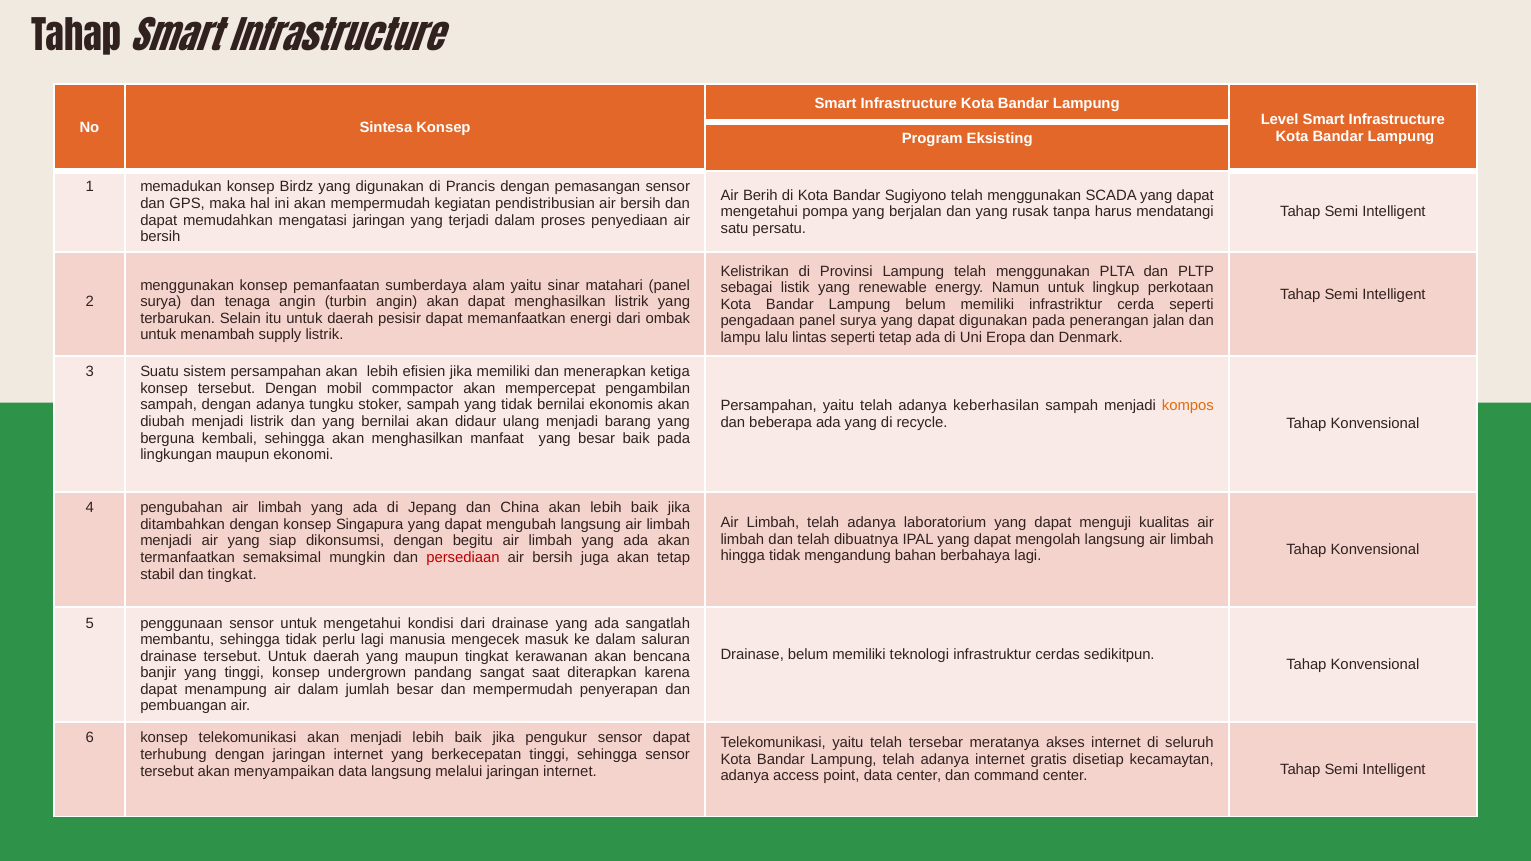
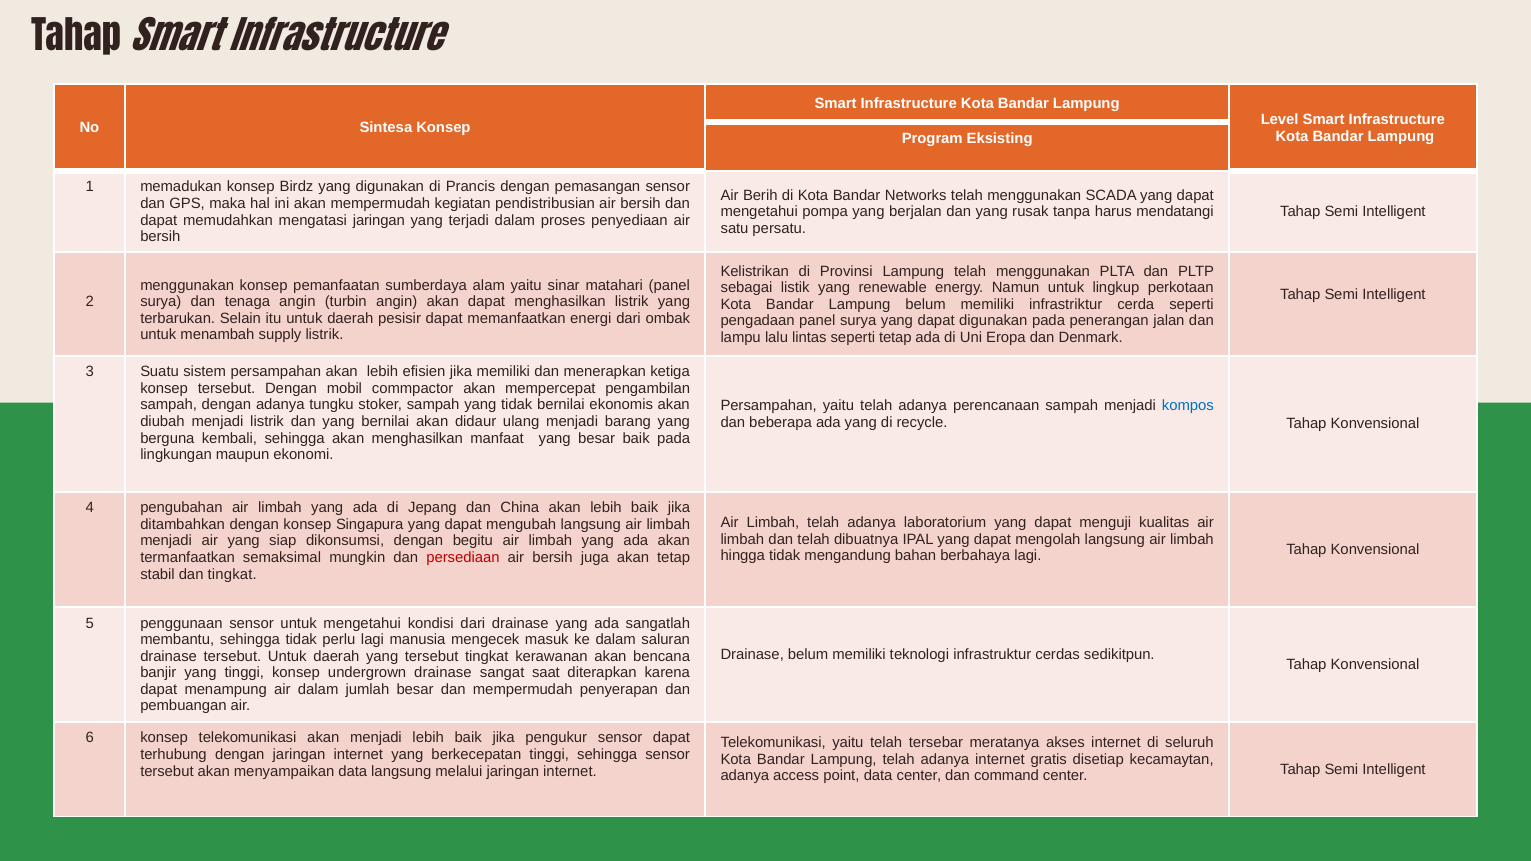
Sugiyono: Sugiyono -> Networks
keberhasilan: keberhasilan -> perencanaan
kompos colour: orange -> blue
yang maupun: maupun -> tersebut
undergrown pandang: pandang -> drainase
